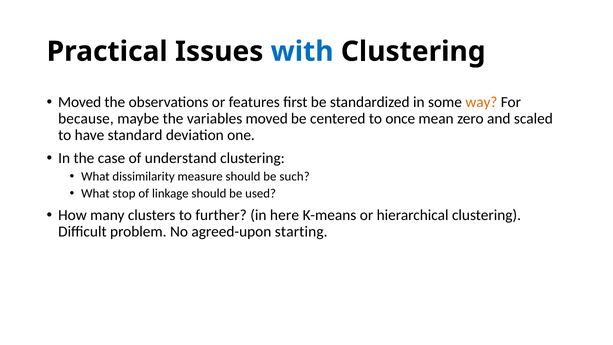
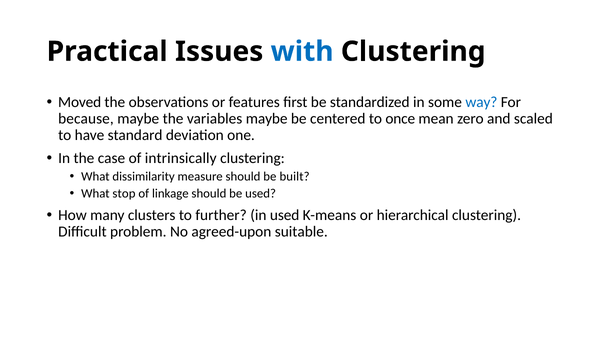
way colour: orange -> blue
variables moved: moved -> maybe
understand: understand -> intrinsically
such: such -> built
in here: here -> used
starting: starting -> suitable
